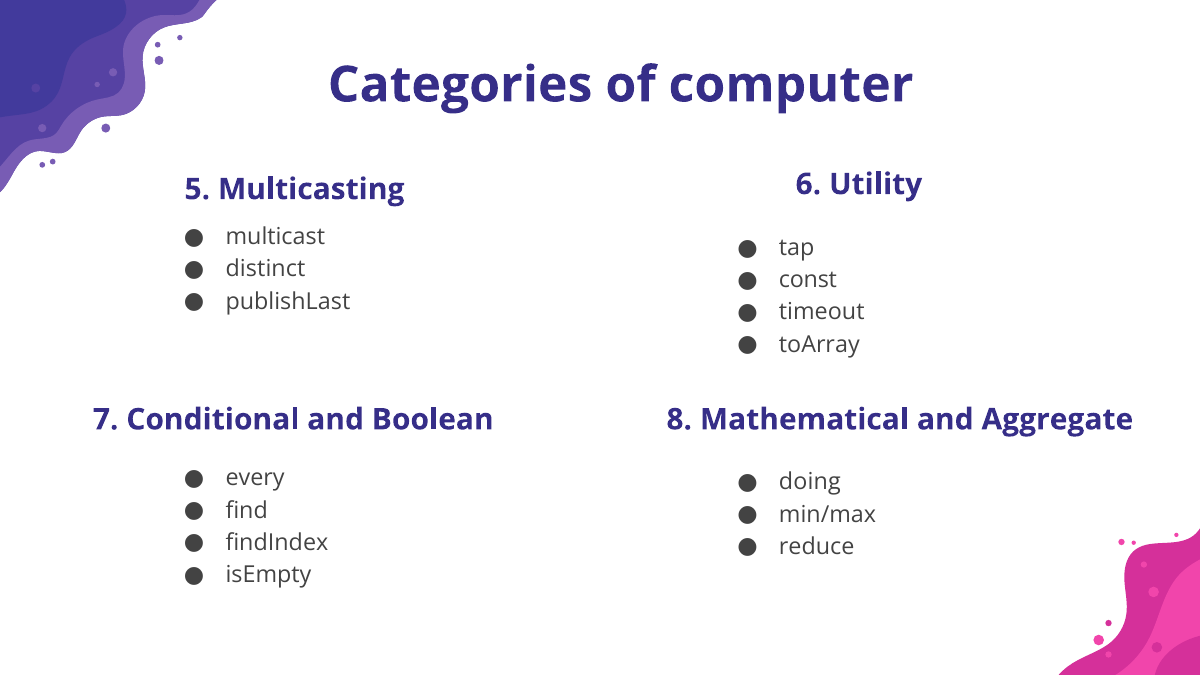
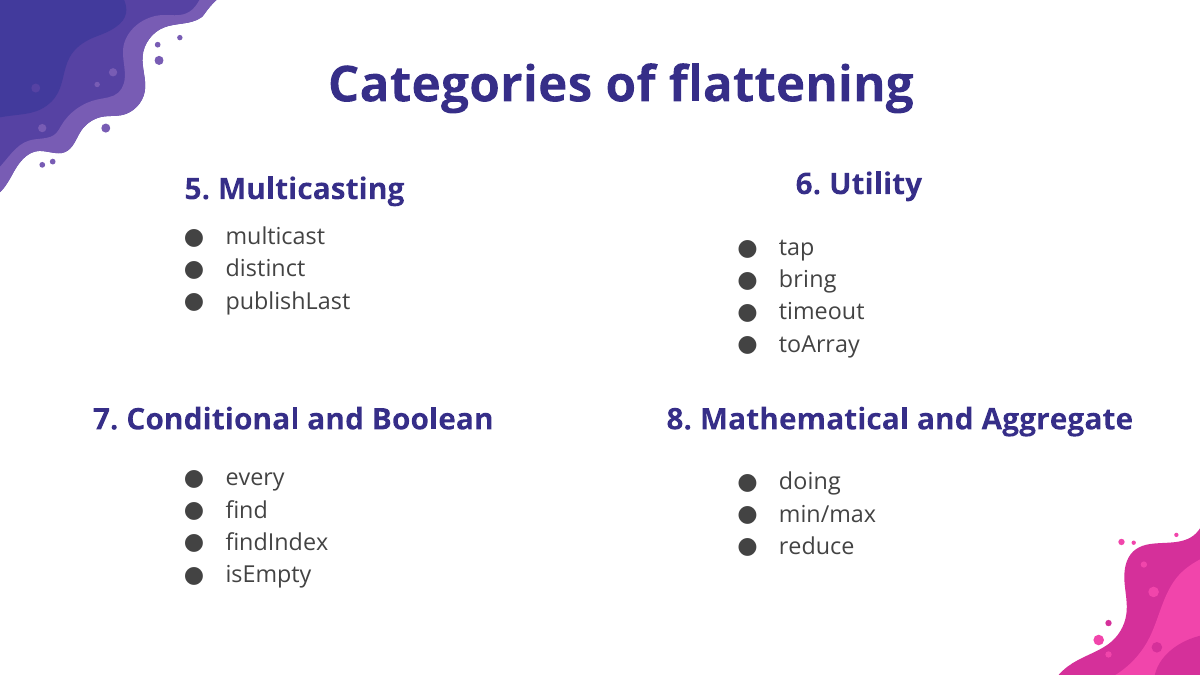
computer: computer -> flattening
const: const -> bring
